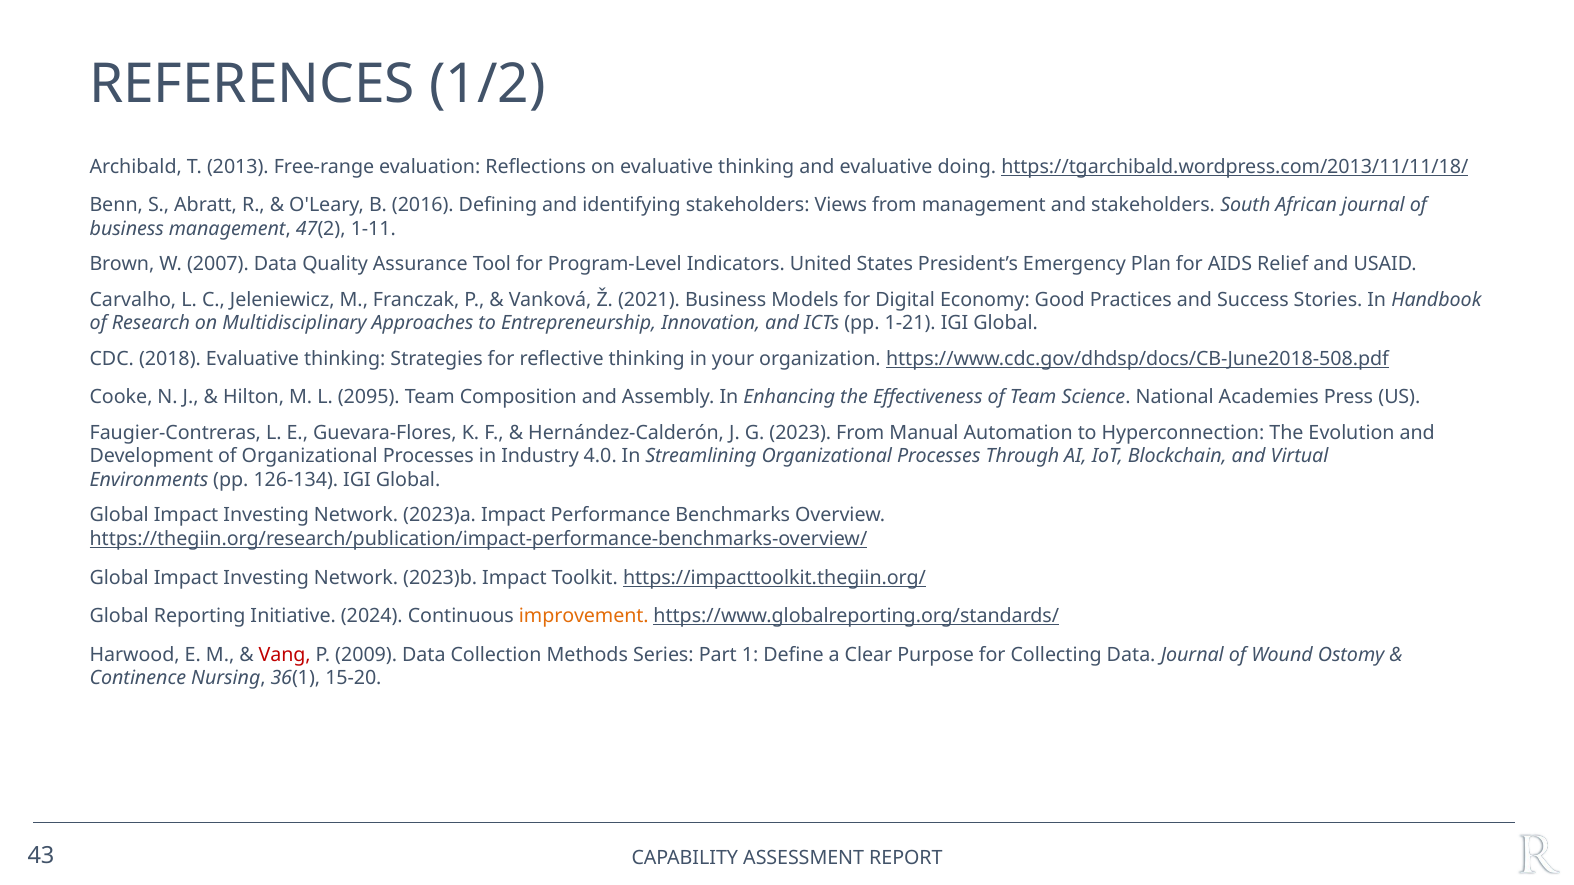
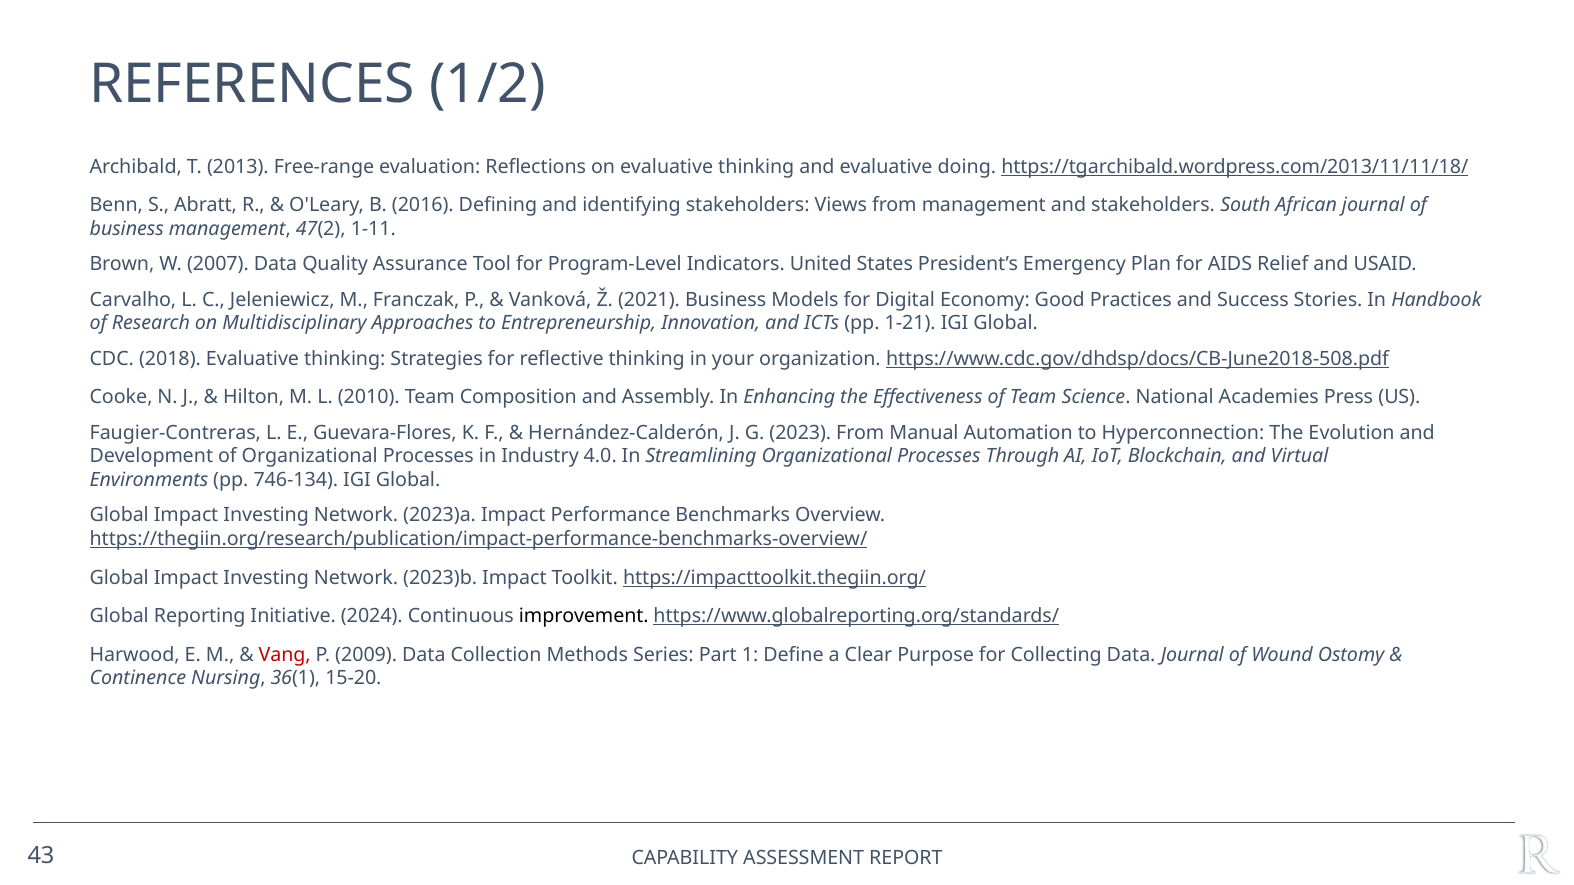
2095: 2095 -> 2010
126-134: 126-134 -> 746-134
improvement colour: orange -> black
